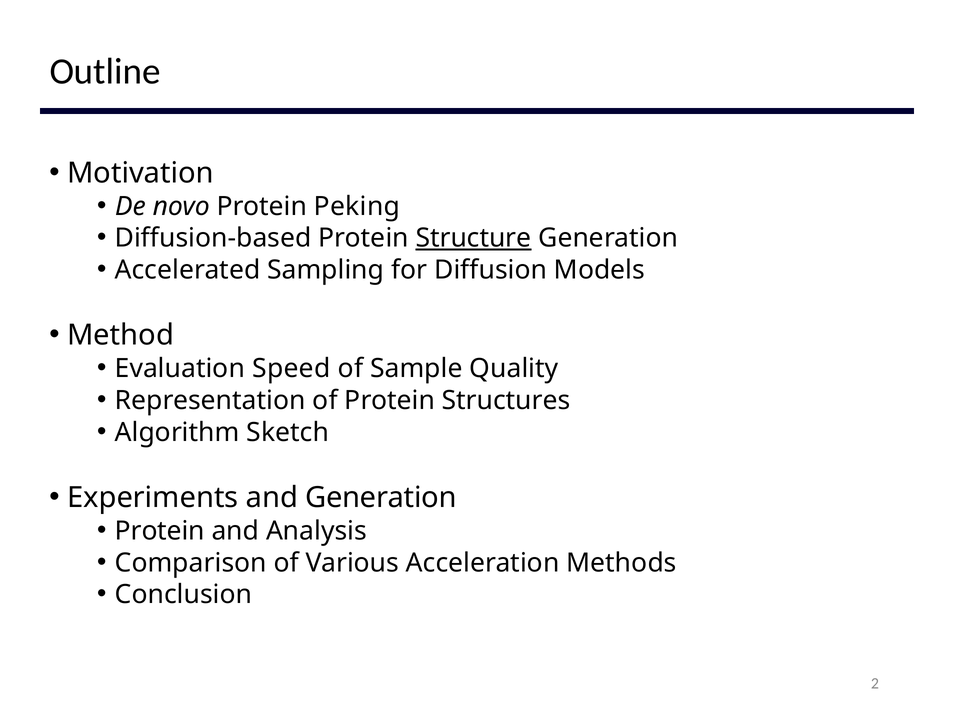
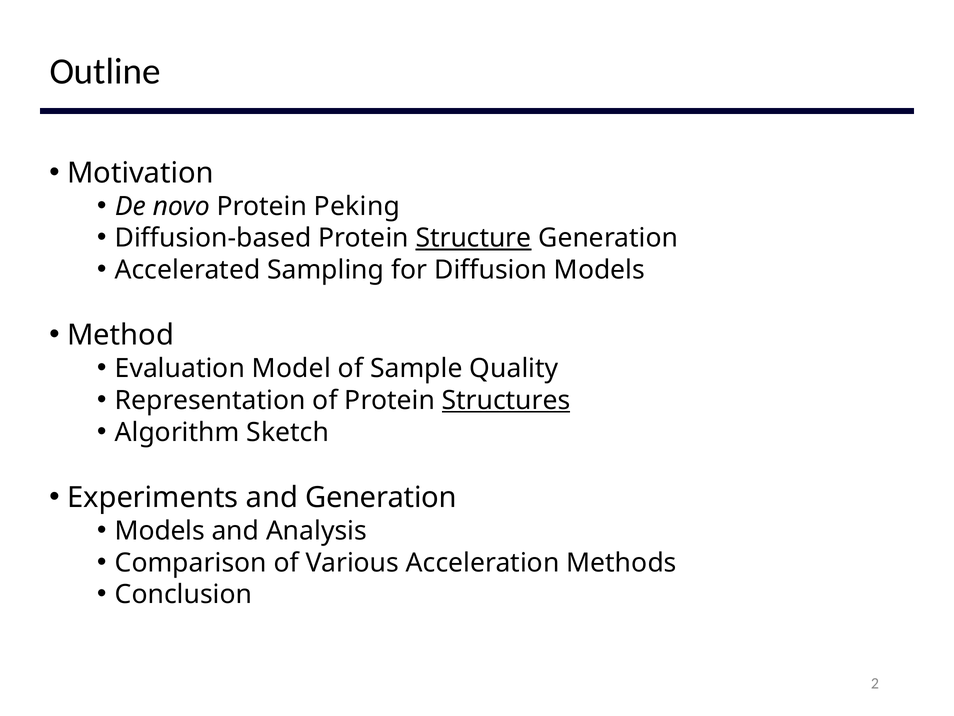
Speed: Speed -> Model
Structures underline: none -> present
Protein at (160, 531): Protein -> Models
